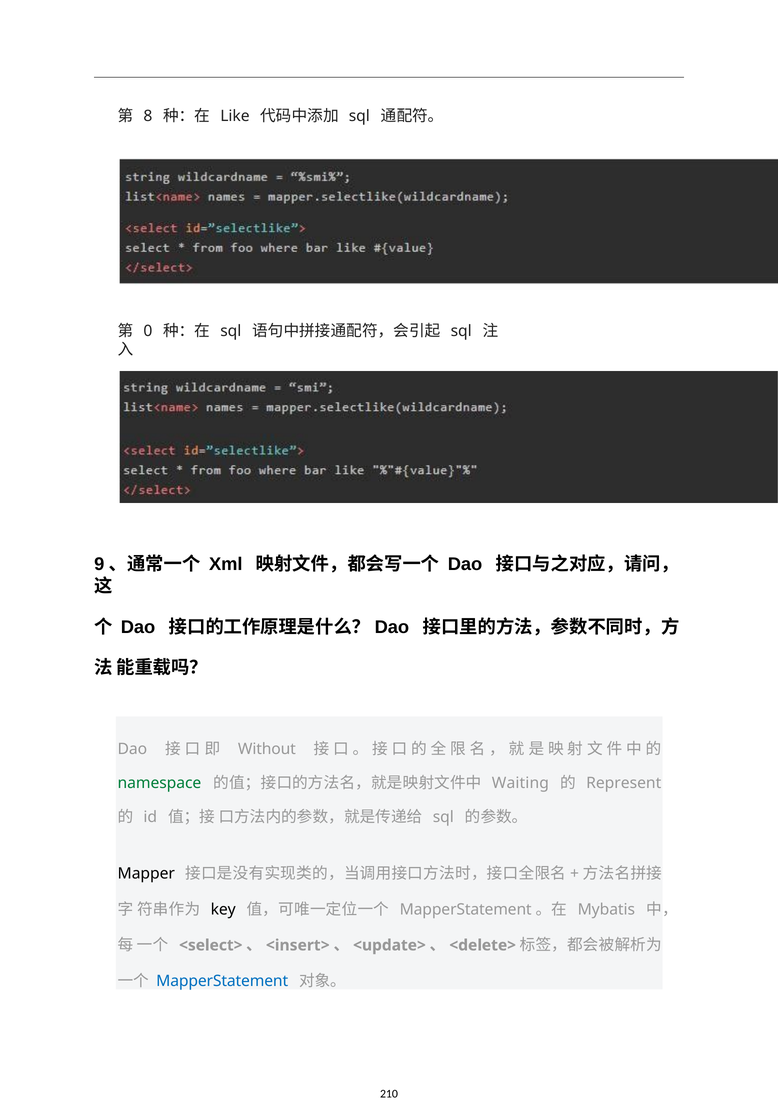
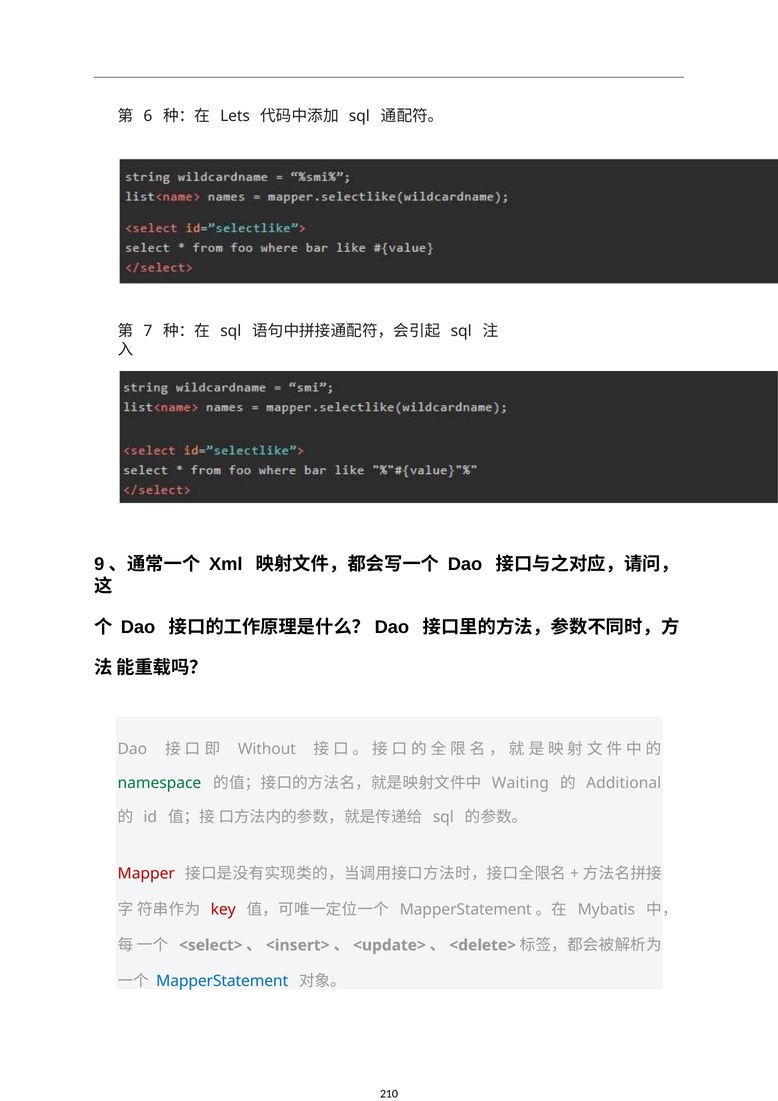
8: 8 -> 6
Like: Like -> Lets
0: 0 -> 7
Represent: Represent -> Additional
Mapper colour: black -> red
key colour: black -> red
